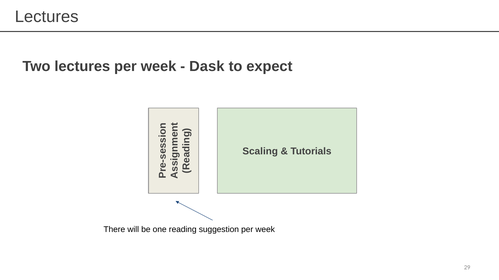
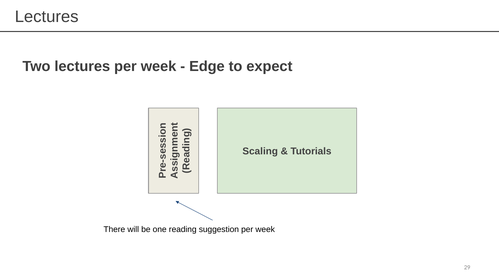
Dask: Dask -> Edge
